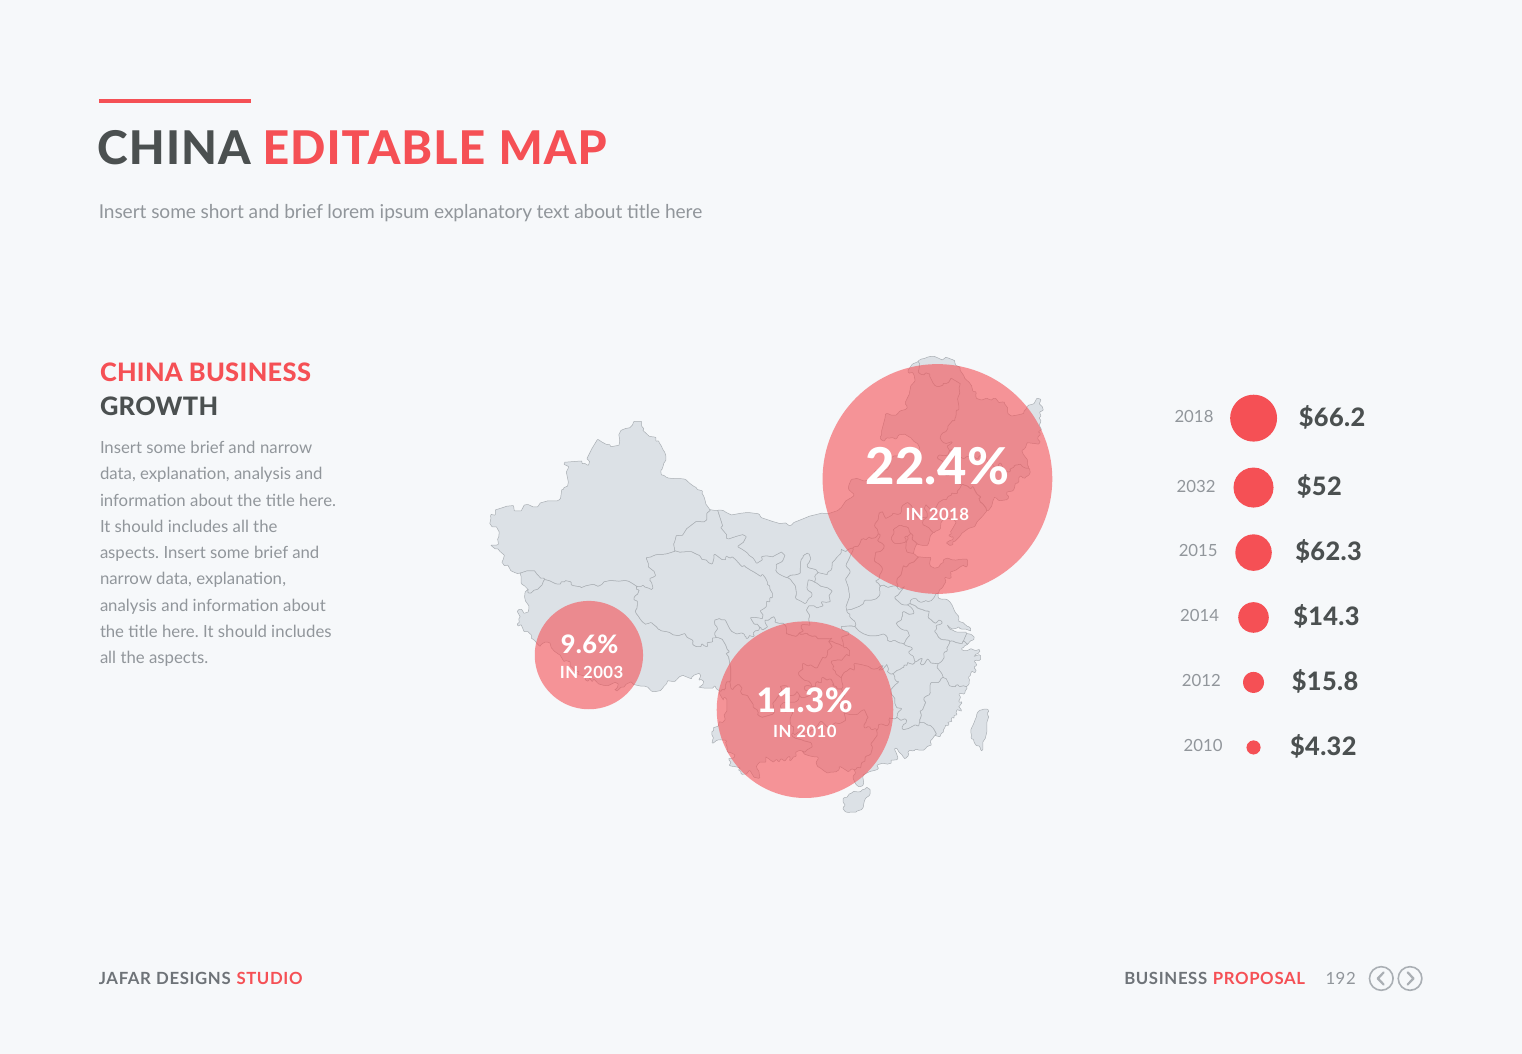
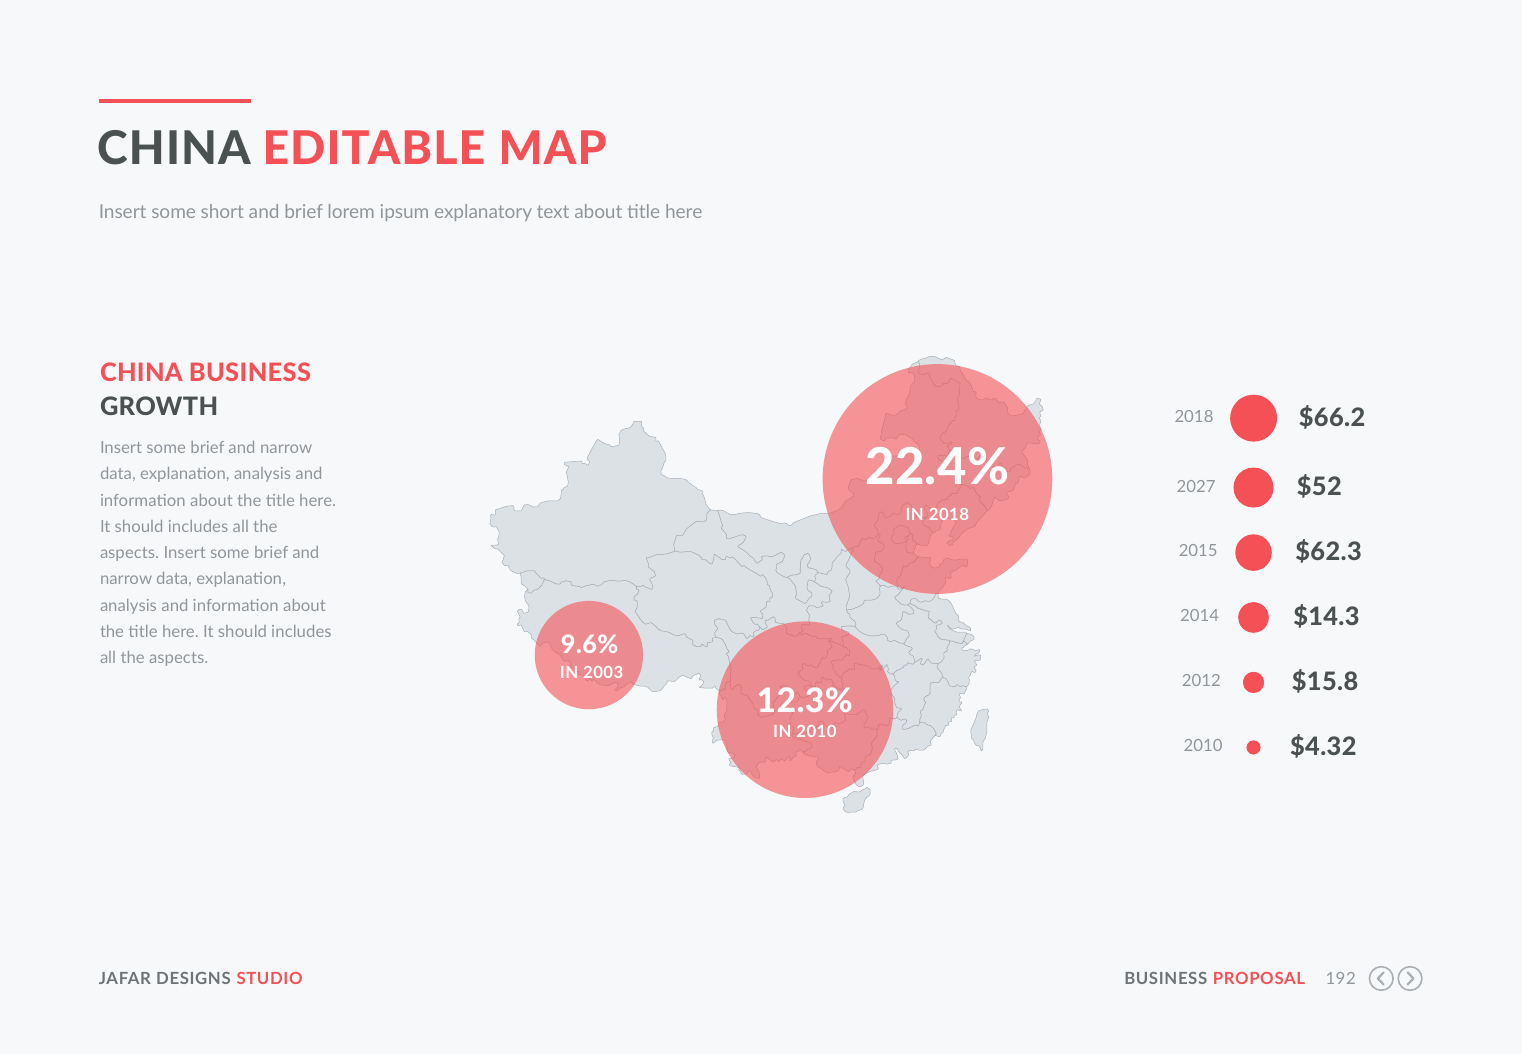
2032: 2032 -> 2027
11.3%: 11.3% -> 12.3%
